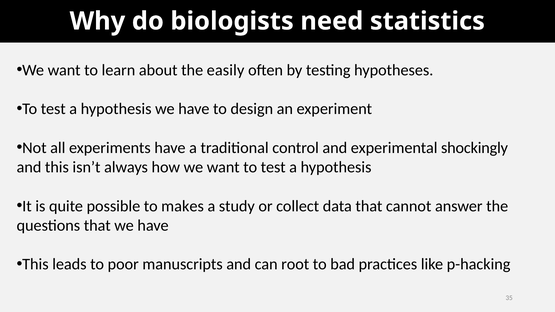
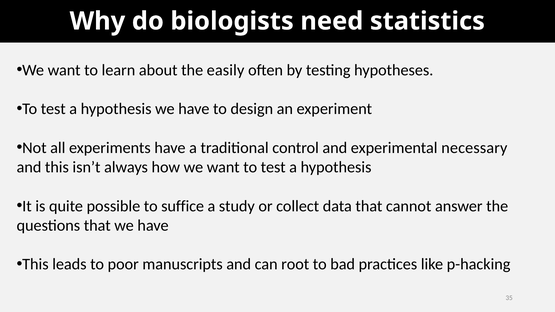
shockingly: shockingly -> necessary
makes: makes -> suffice
